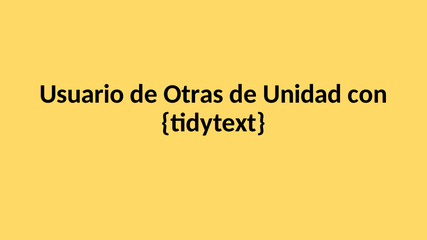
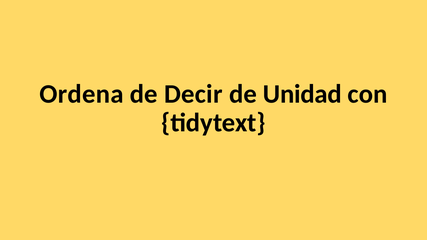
Usuario: Usuario -> Ordena
Otras: Otras -> Decir
